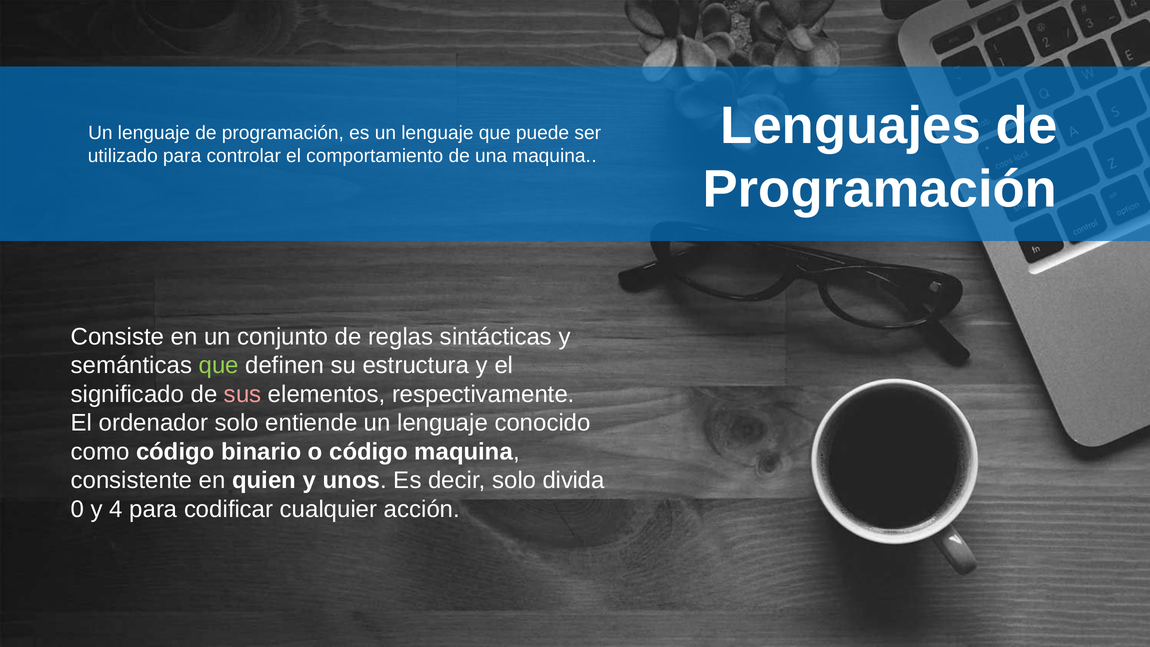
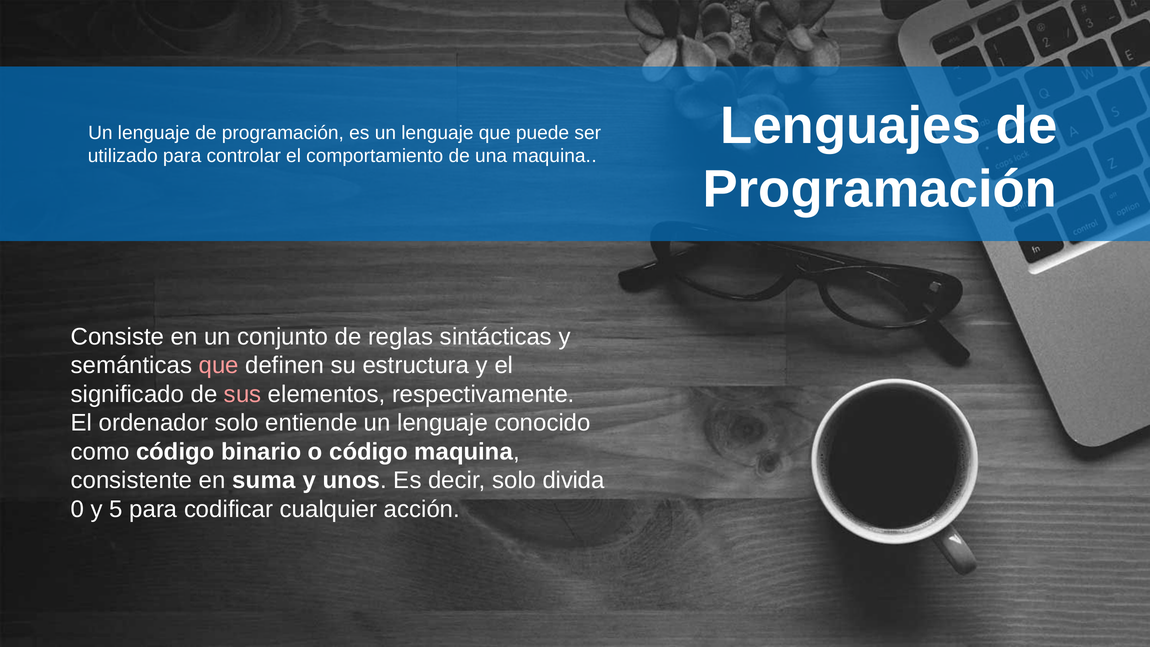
que at (219, 365) colour: light green -> pink
quien: quien -> suma
4: 4 -> 5
